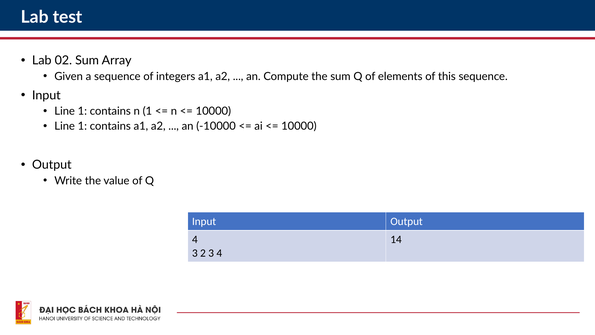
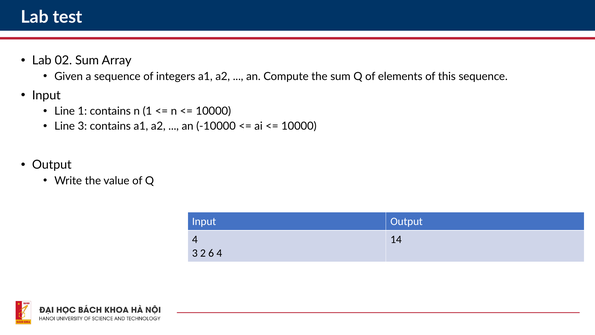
1 at (82, 126): 1 -> 3
2 3: 3 -> 6
